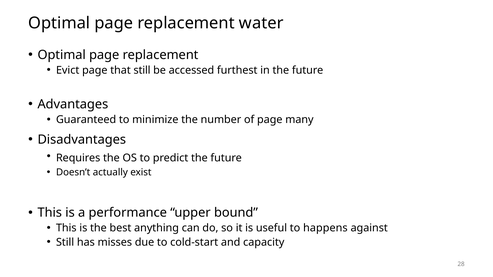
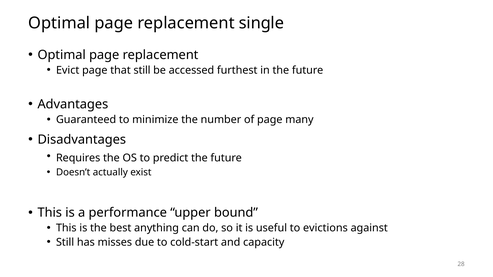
water: water -> single
happens: happens -> evictions
